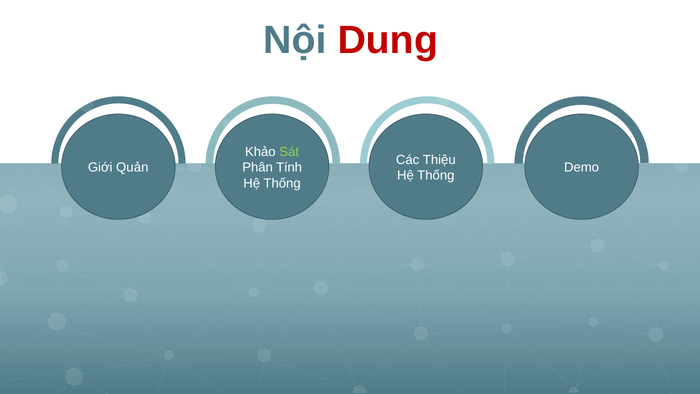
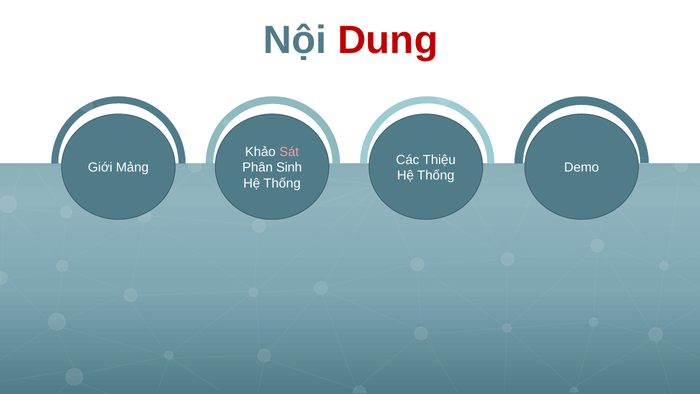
Sát colour: light green -> pink
Quản: Quản -> Mảng
Tính: Tính -> Sinh
